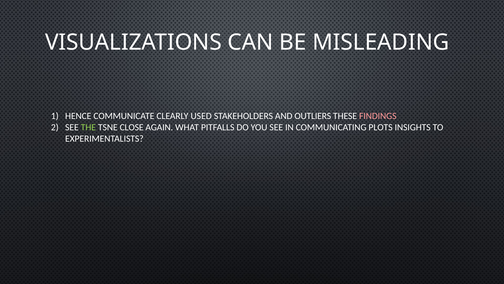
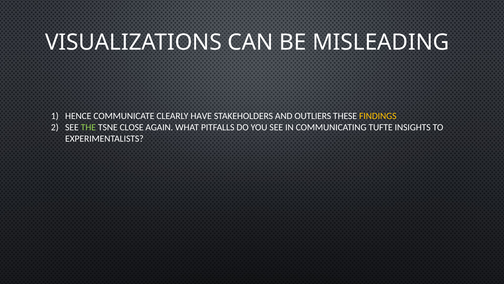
USED: USED -> HAVE
FINDINGS colour: pink -> yellow
PLOTS: PLOTS -> TUFTE
